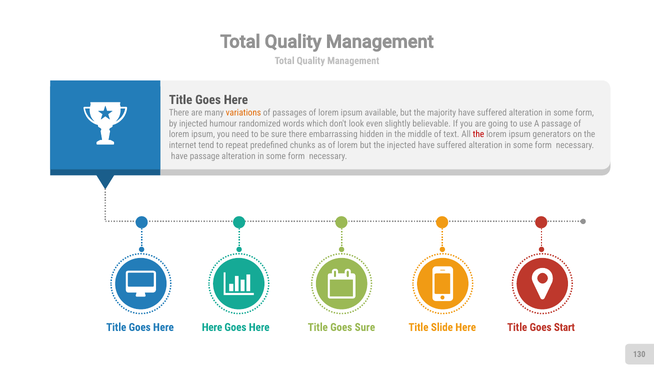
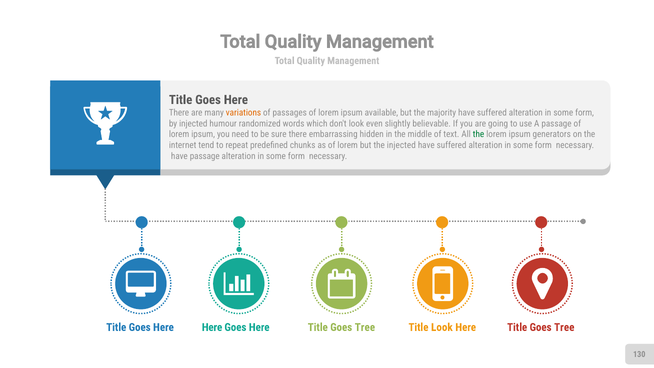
the at (479, 134) colour: red -> green
Sure at (365, 327): Sure -> Tree
Title Slide: Slide -> Look
Start at (564, 327): Start -> Tree
